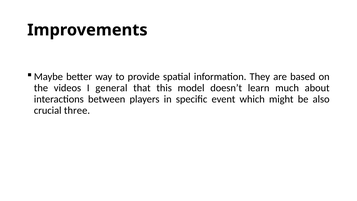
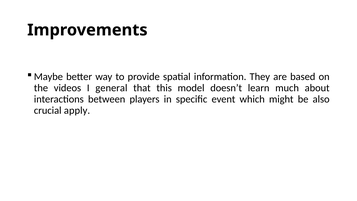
three: three -> apply
